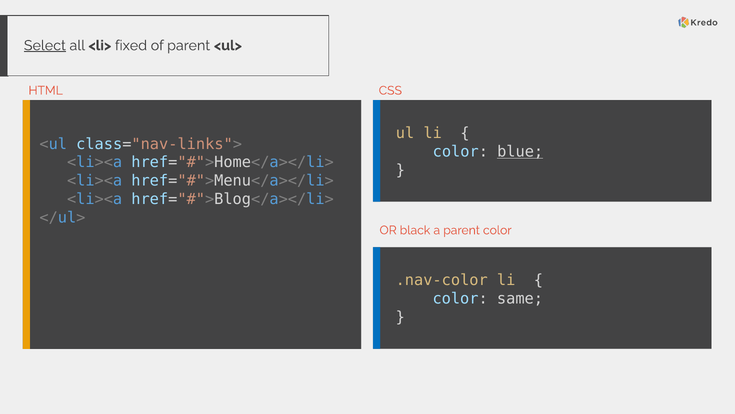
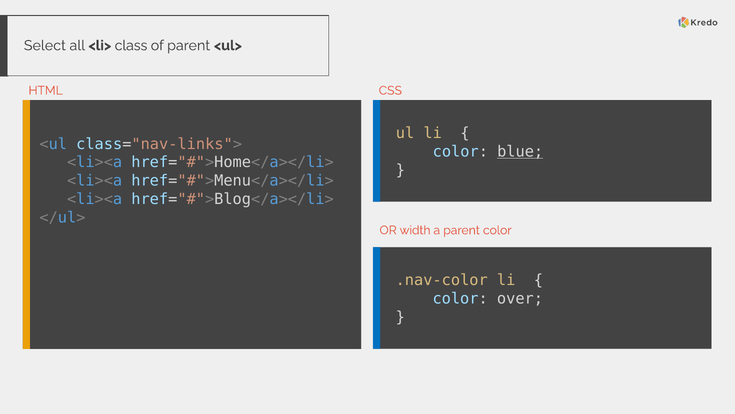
Select underline: present -> none
fixed: fixed -> class
black: black -> width
same: same -> over
